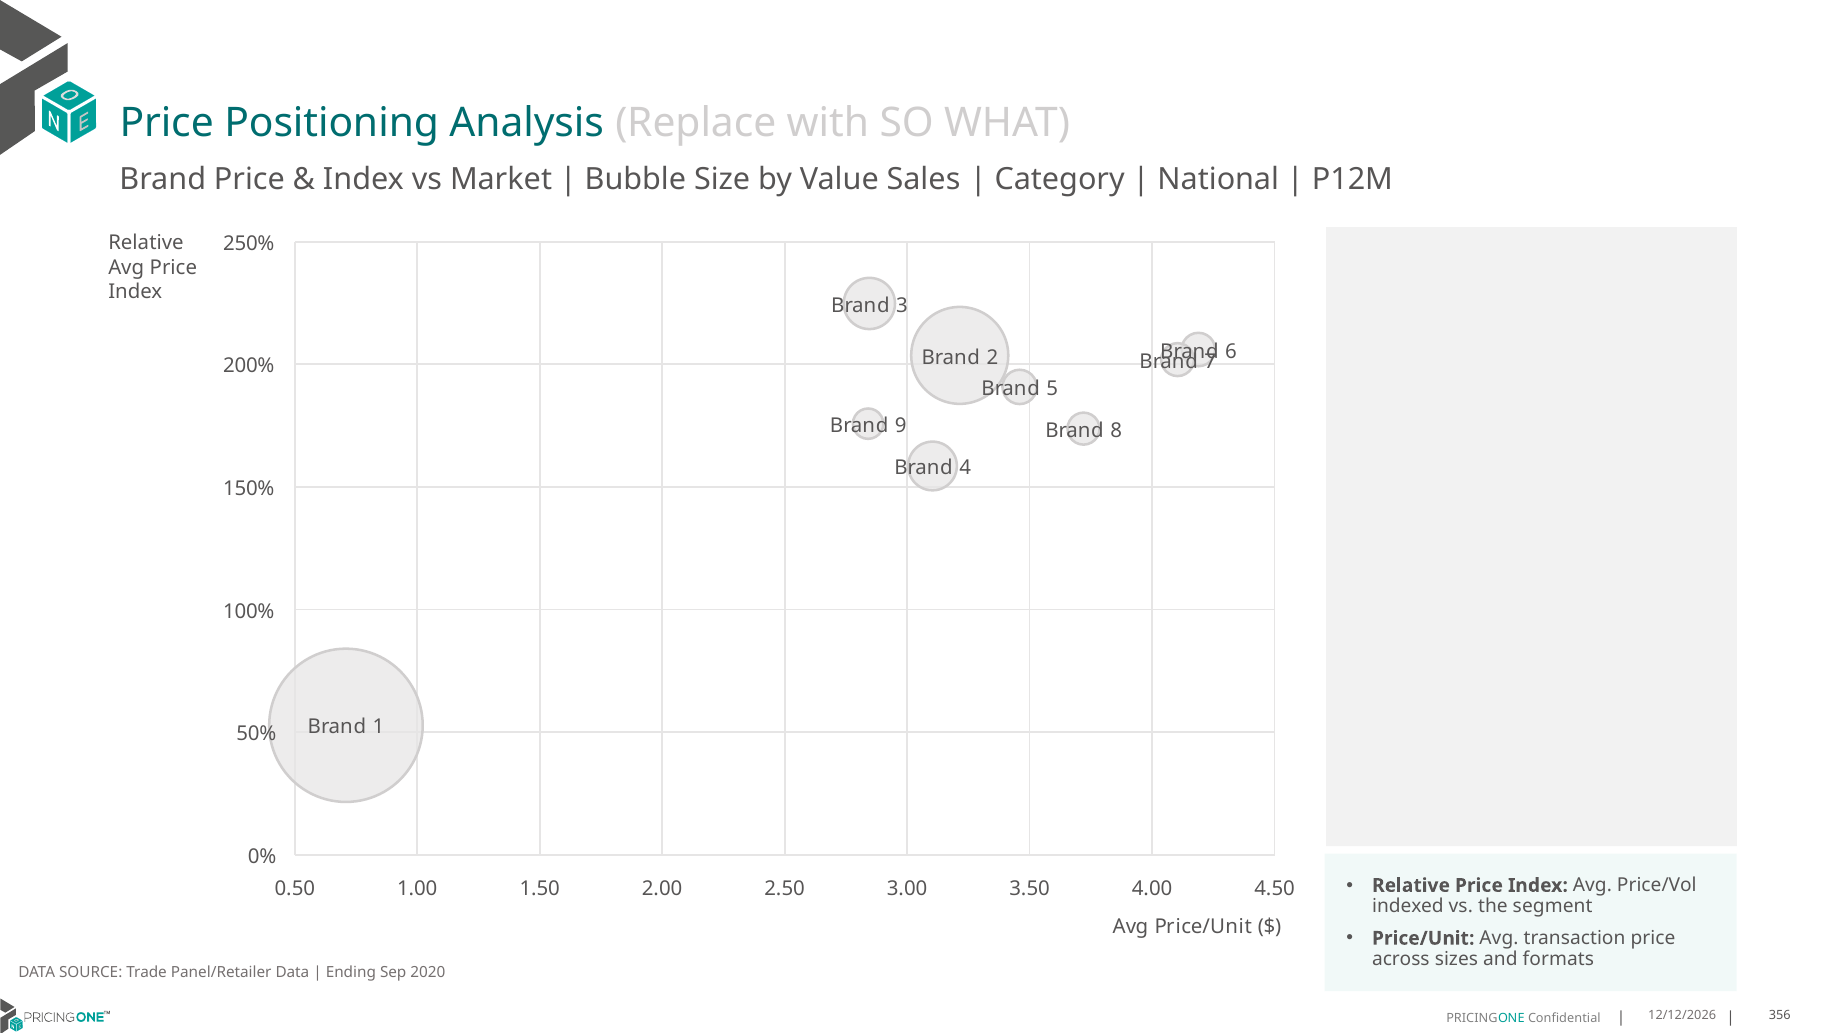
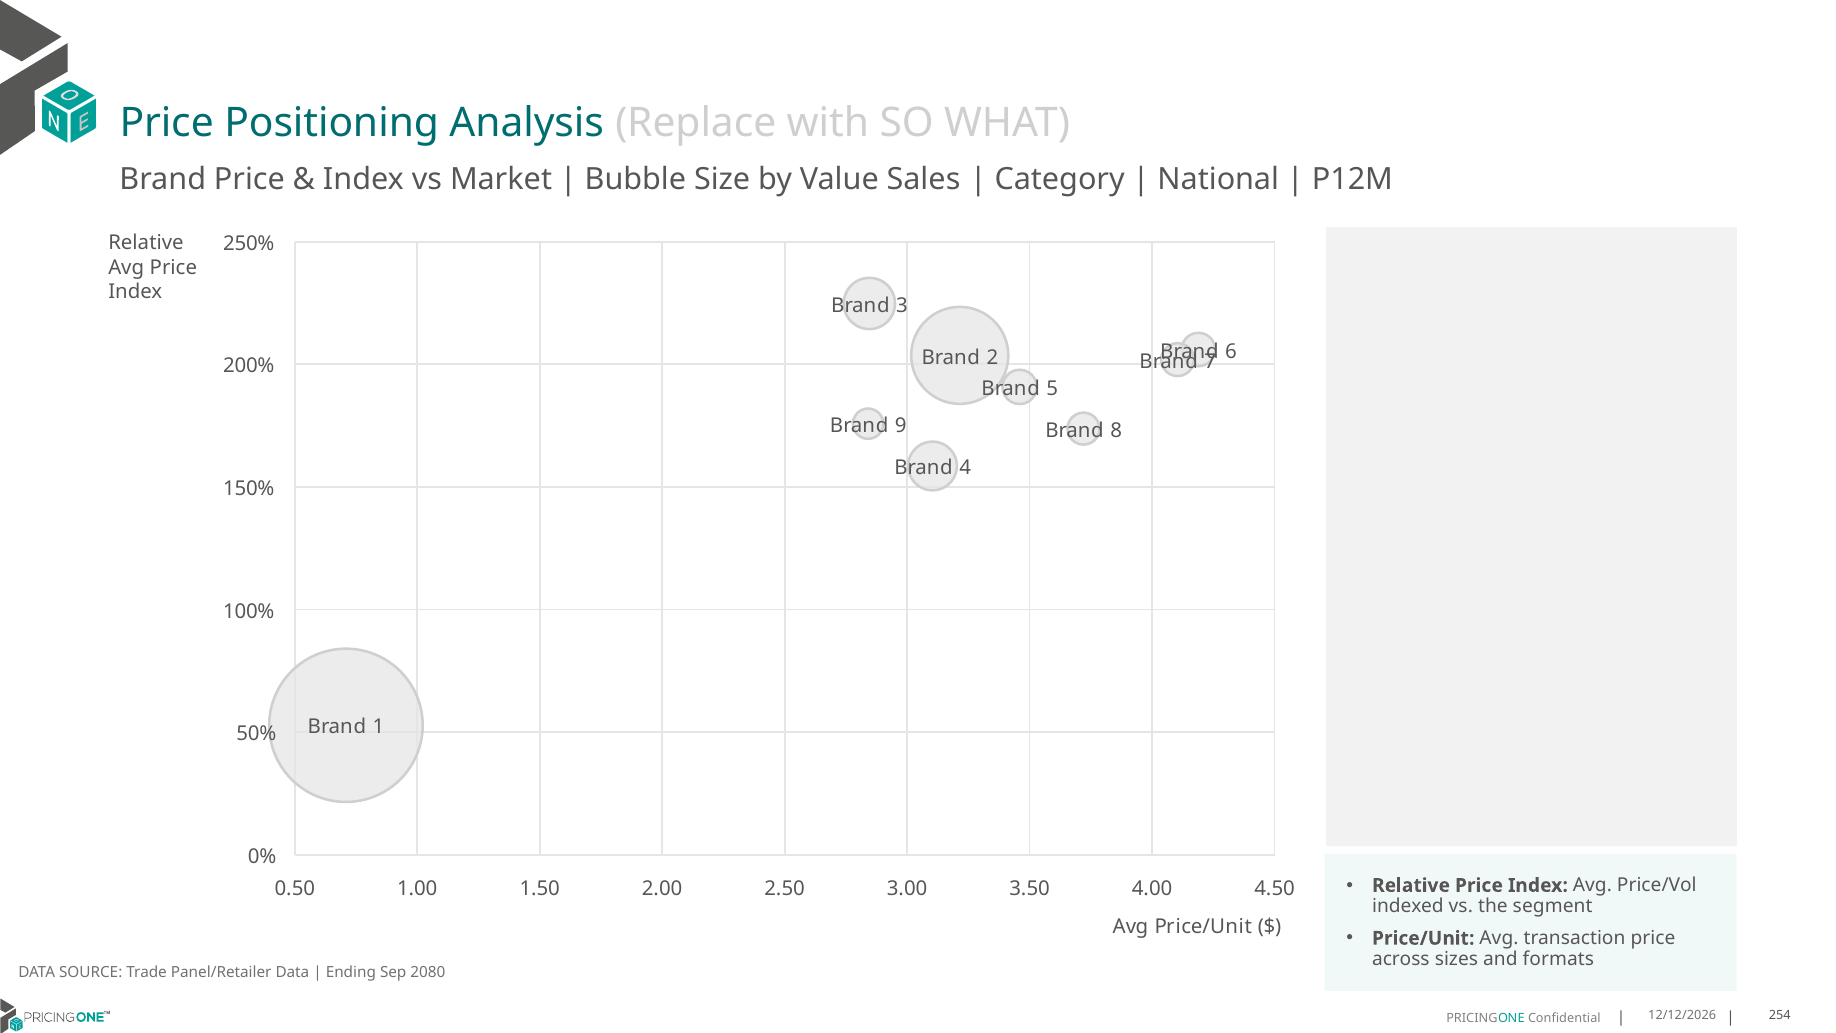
2020: 2020 -> 2080
356: 356 -> 254
